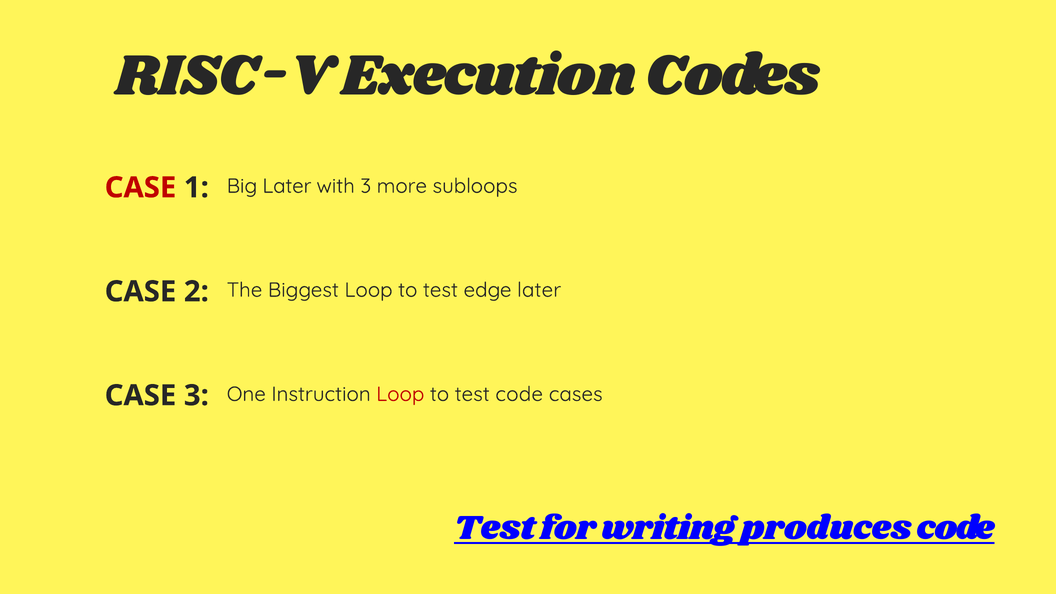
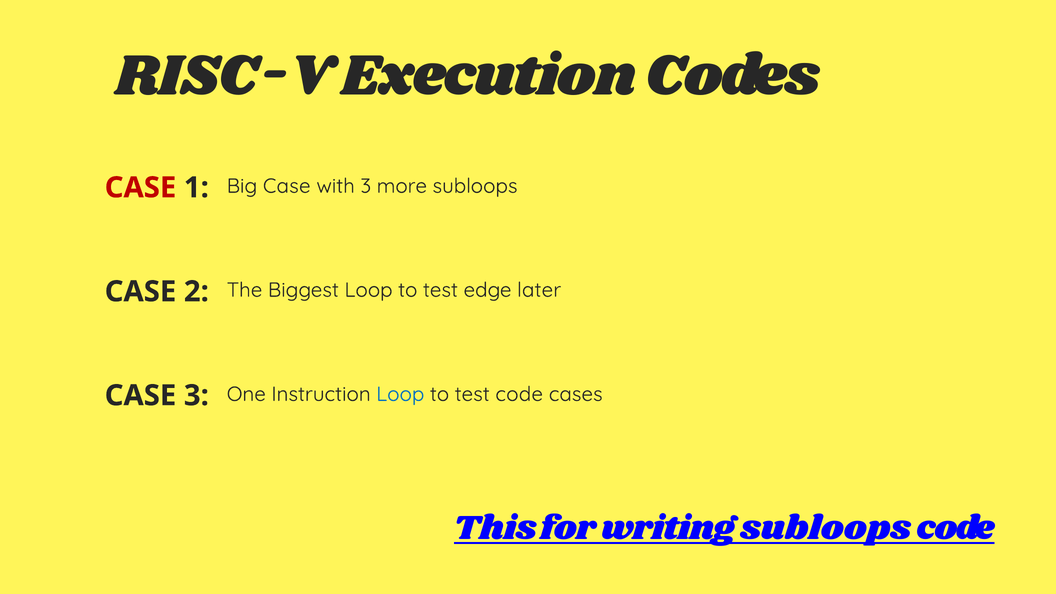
Big Later: Later -> Case
Loop at (400, 394) colour: red -> blue
Test at (495, 528): Test -> This
writing produces: produces -> subloops
